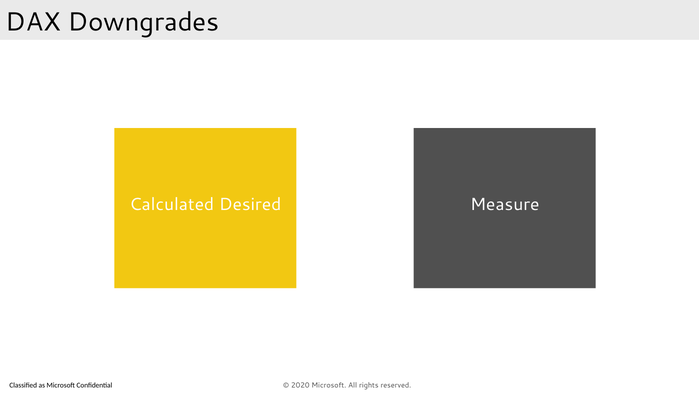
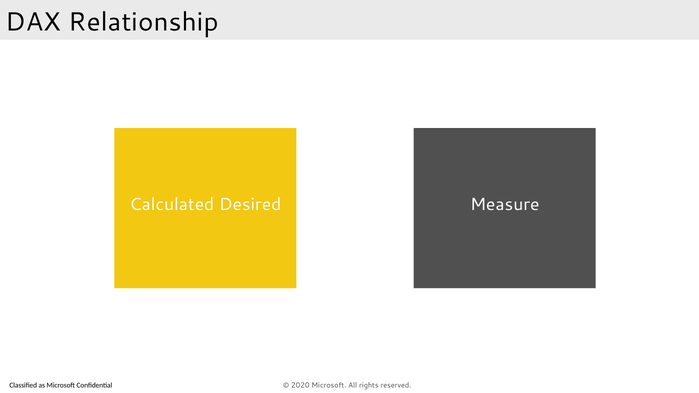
Downgrades: Downgrades -> Relationship
